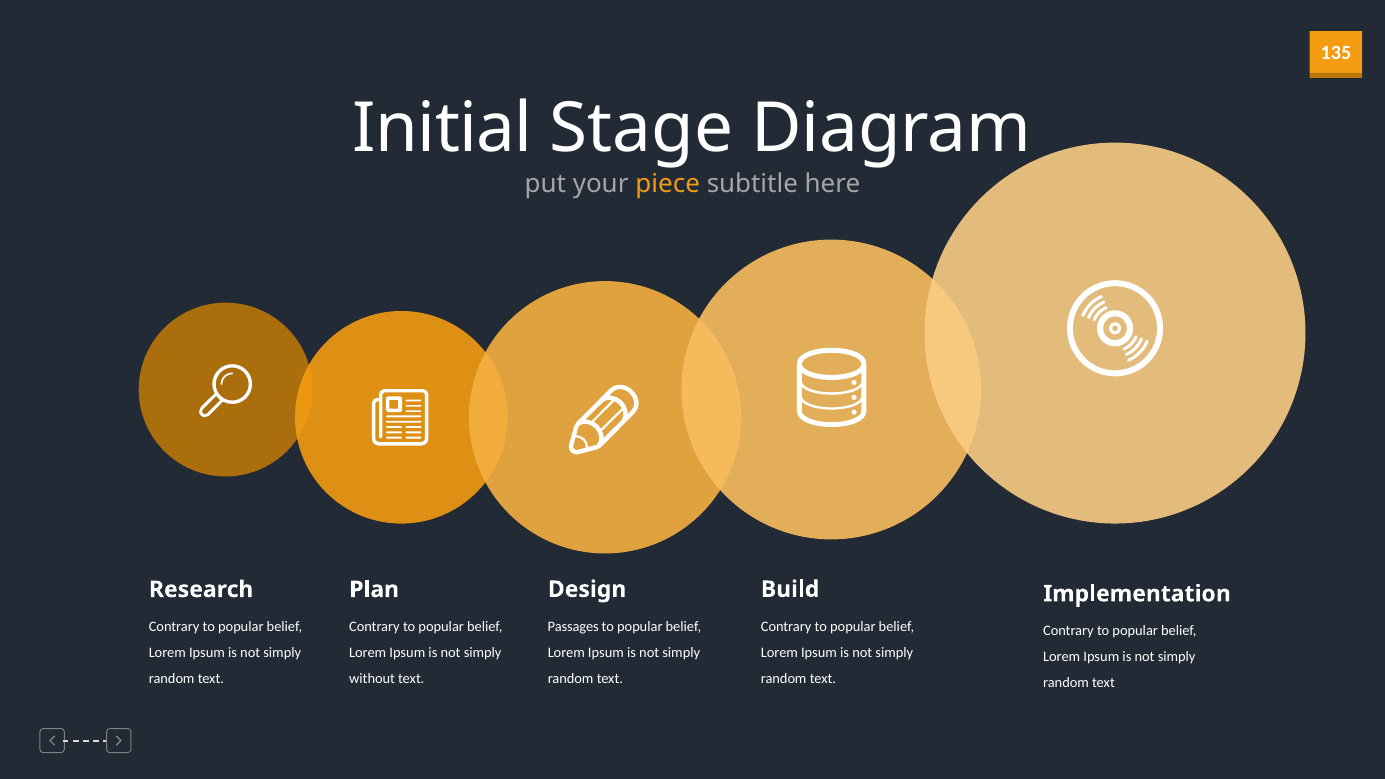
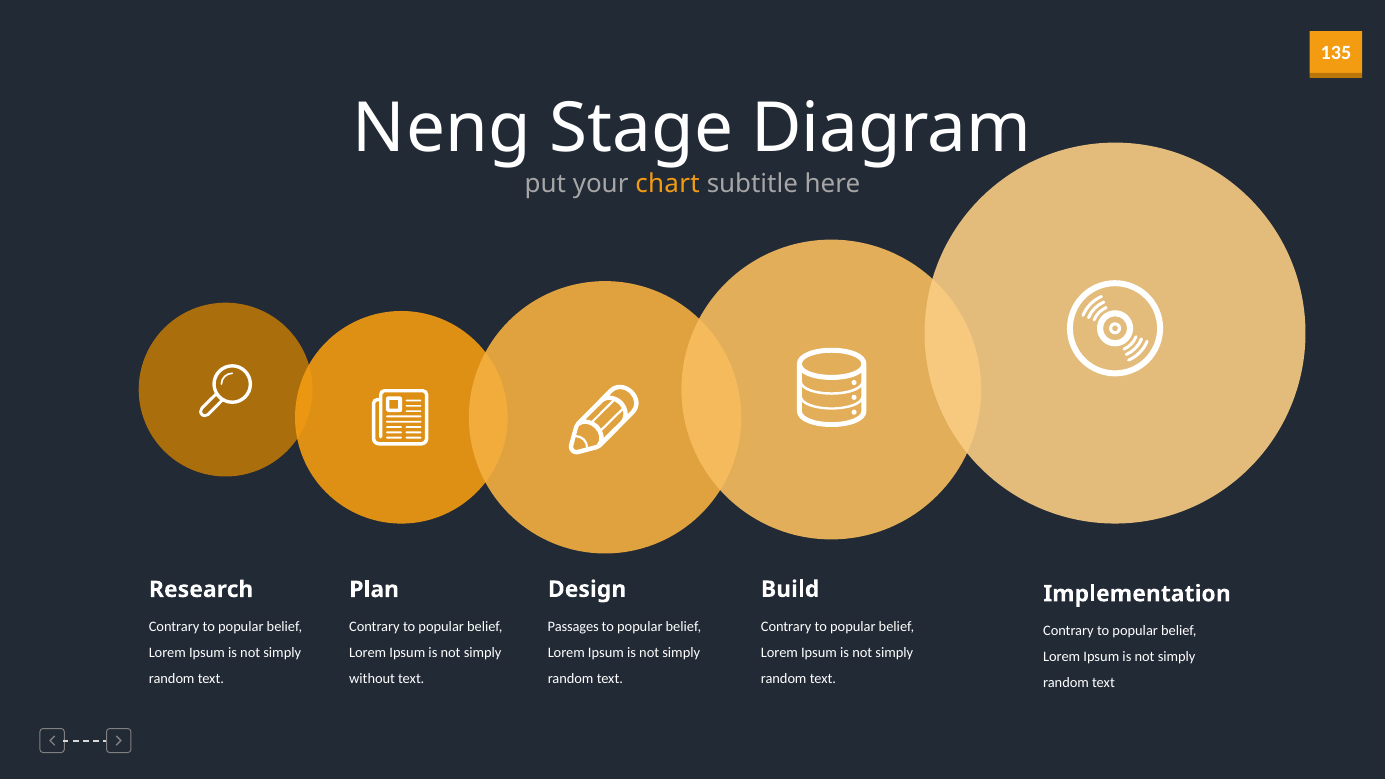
Initial: Initial -> Neng
piece: piece -> chart
